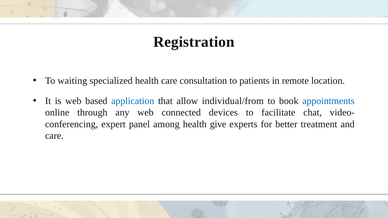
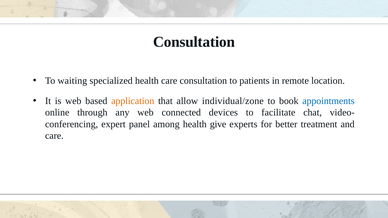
Registration at (194, 42): Registration -> Consultation
application colour: blue -> orange
individual/from: individual/from -> individual/zone
